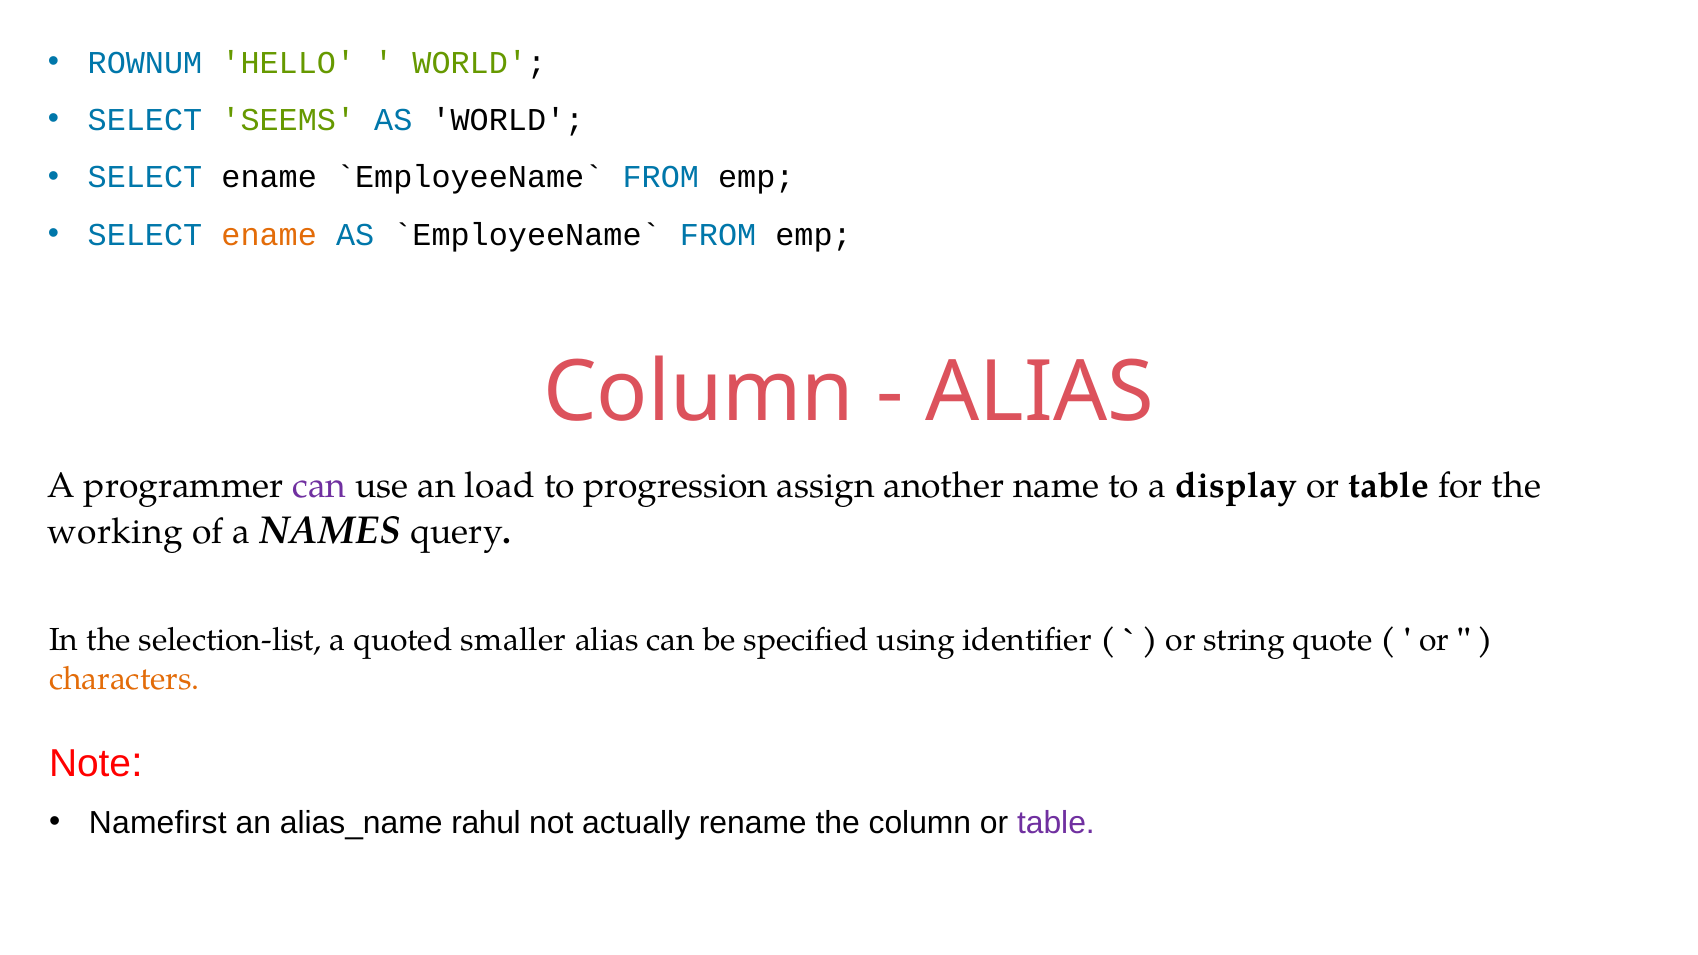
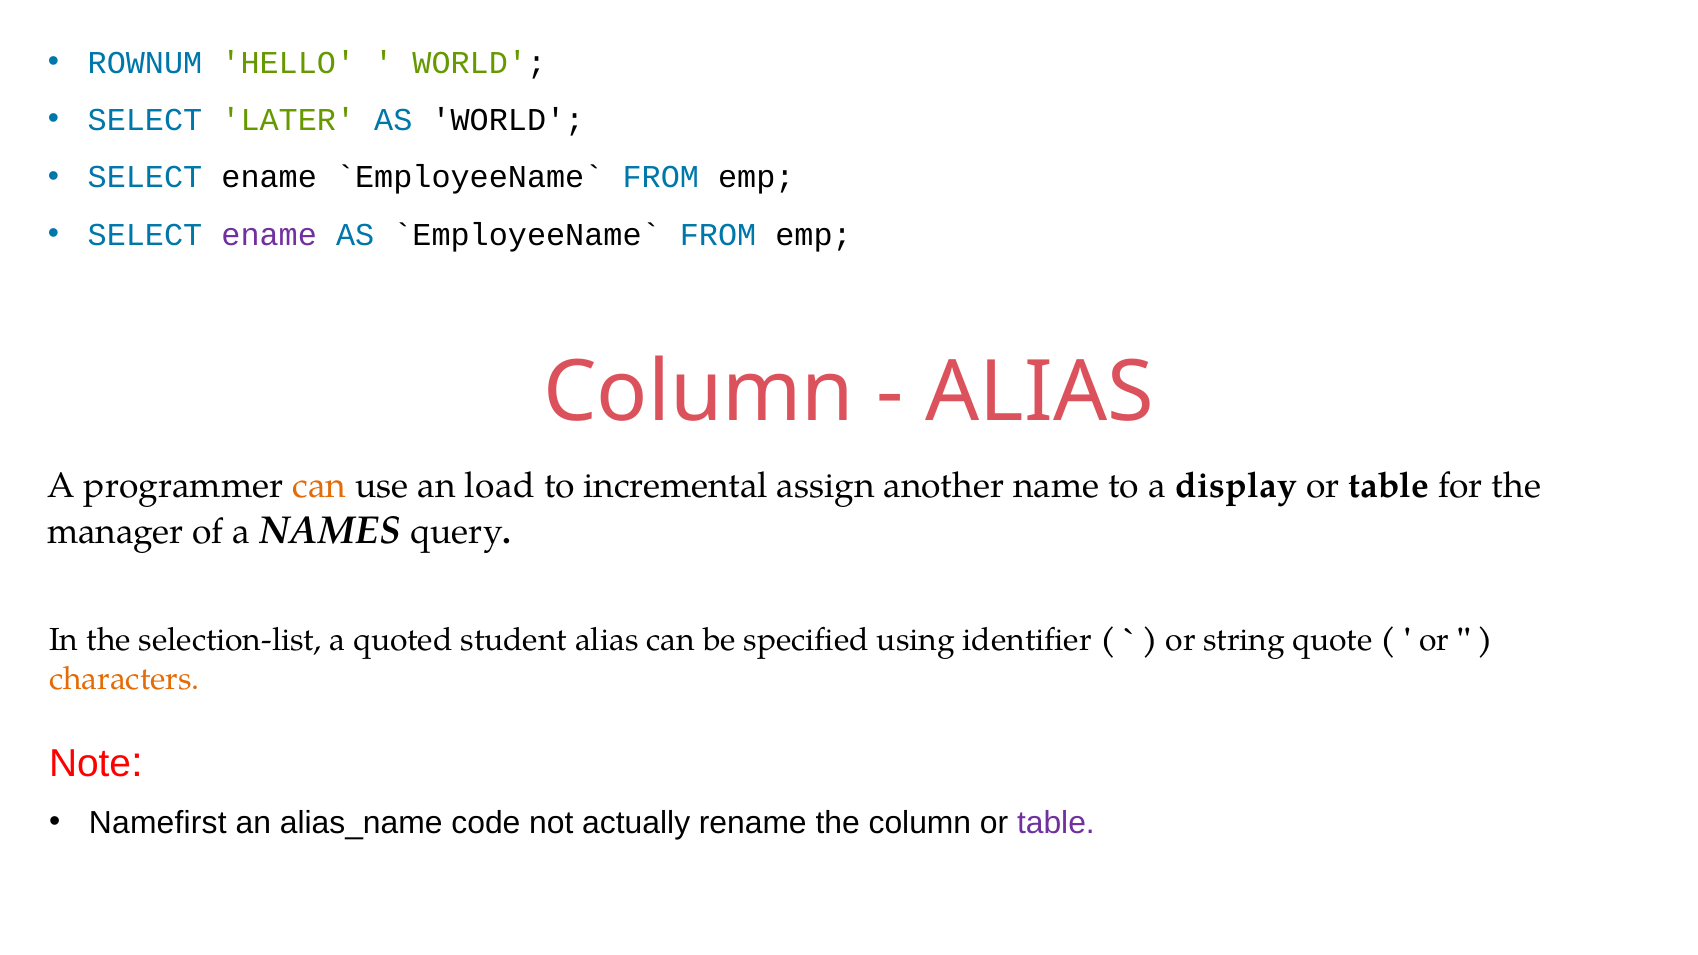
SEEMS: SEEMS -> LATER
ename at (269, 235) colour: orange -> purple
can at (319, 486) colour: purple -> orange
progression: progression -> incremental
working: working -> manager
smaller: smaller -> student
rahul: rahul -> code
